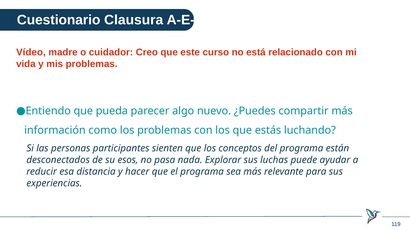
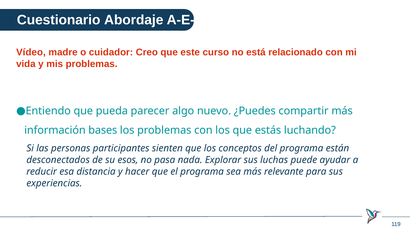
Clausura: Clausura -> Abordaje
como: como -> bases
